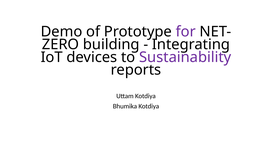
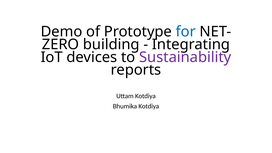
for colour: purple -> blue
